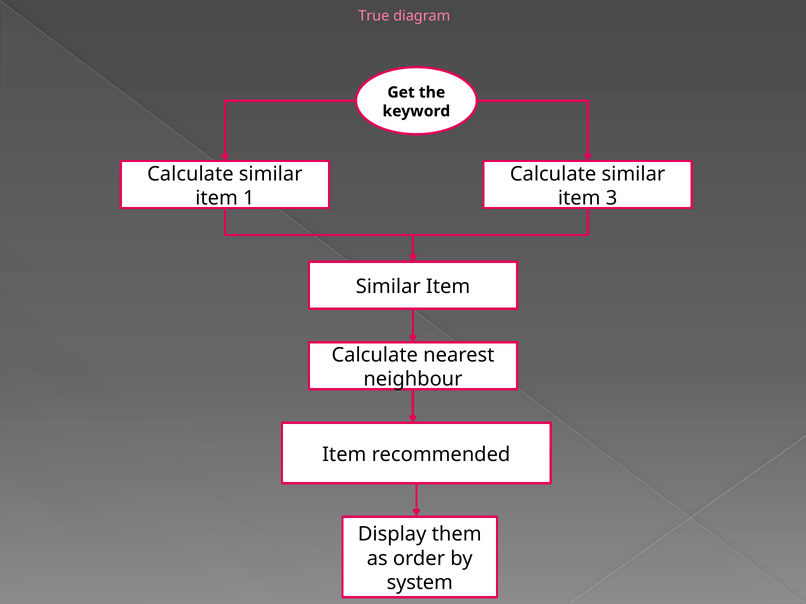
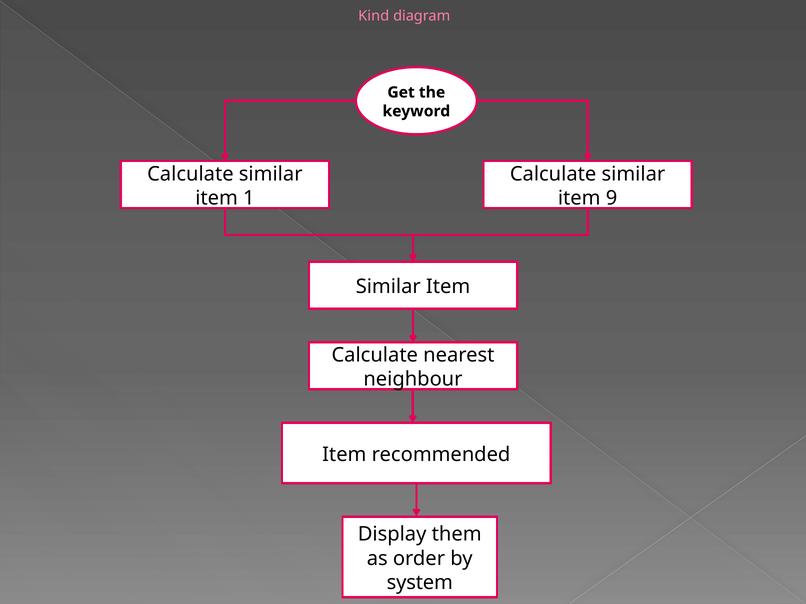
True: True -> Kind
3: 3 -> 9
